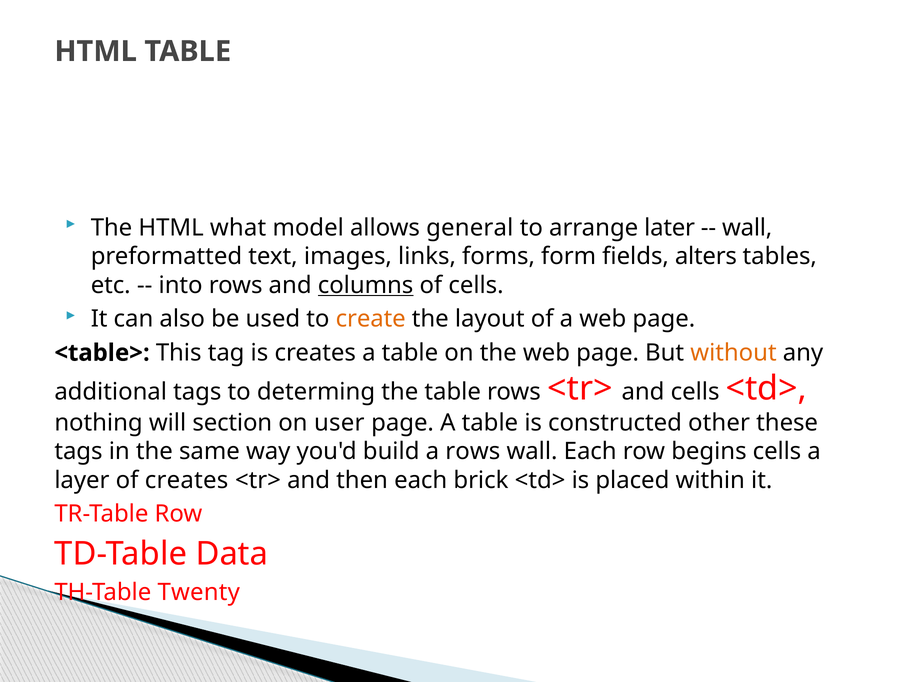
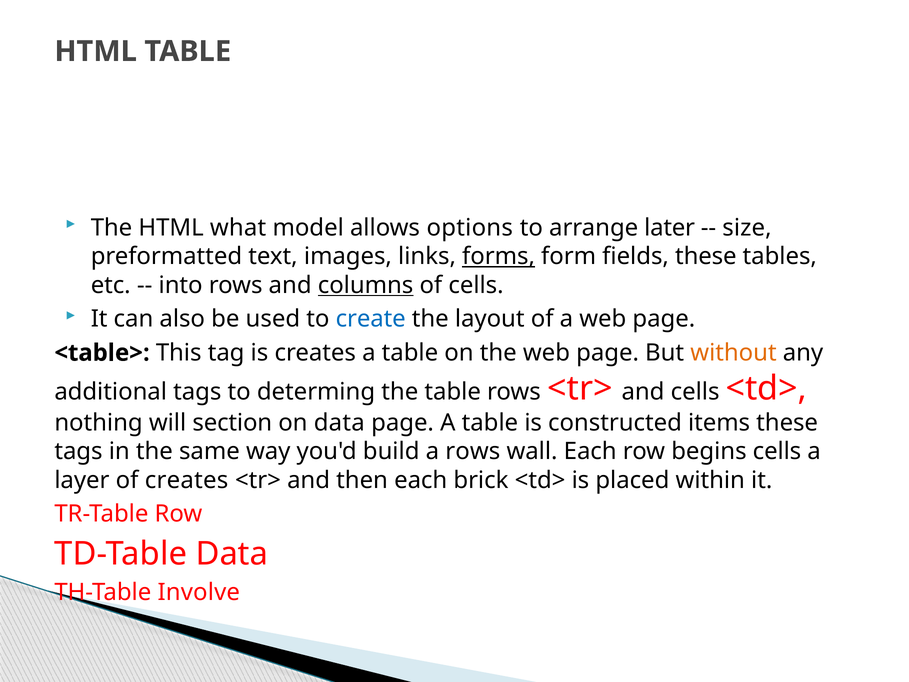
general: general -> options
wall at (747, 228): wall -> size
forms underline: none -> present
fields alters: alters -> these
create colour: orange -> blue
on user: user -> data
other: other -> items
Twenty: Twenty -> Involve
